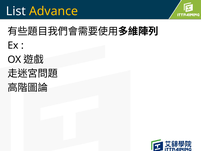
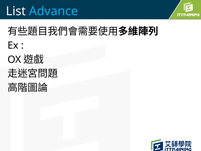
Advance colour: yellow -> light blue
